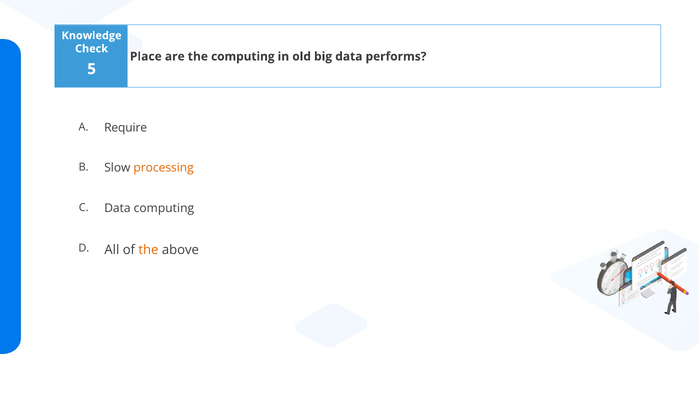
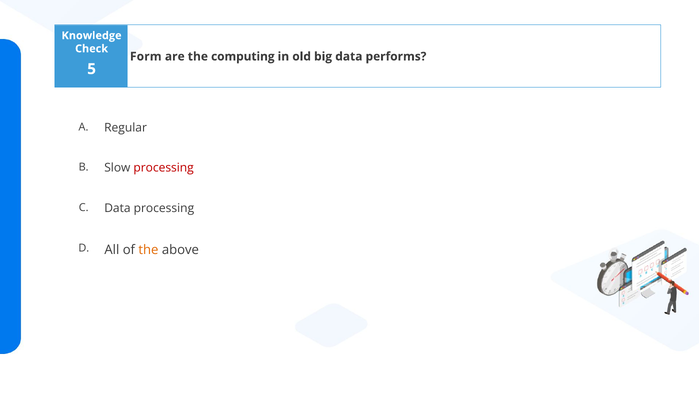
Place: Place -> Form
Require: Require -> Regular
processing at (164, 168) colour: orange -> red
Data computing: computing -> processing
